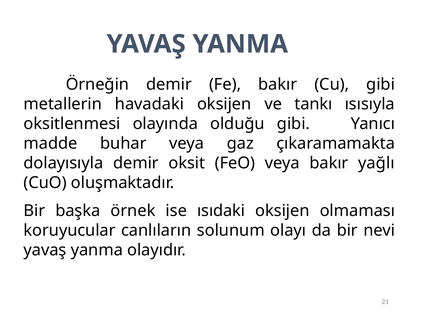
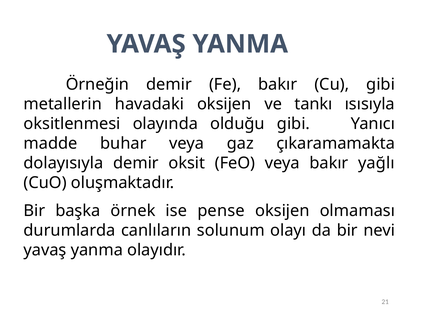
ısıdaki: ısıdaki -> pense
koruyucular: koruyucular -> durumlarda
